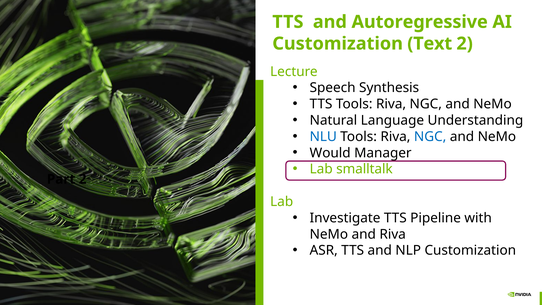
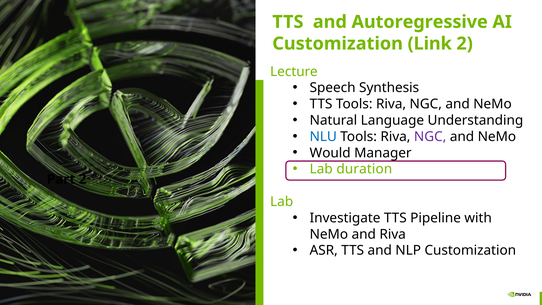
Text: Text -> Link
NGC at (430, 137) colour: blue -> purple
smalltalk: smalltalk -> duration
